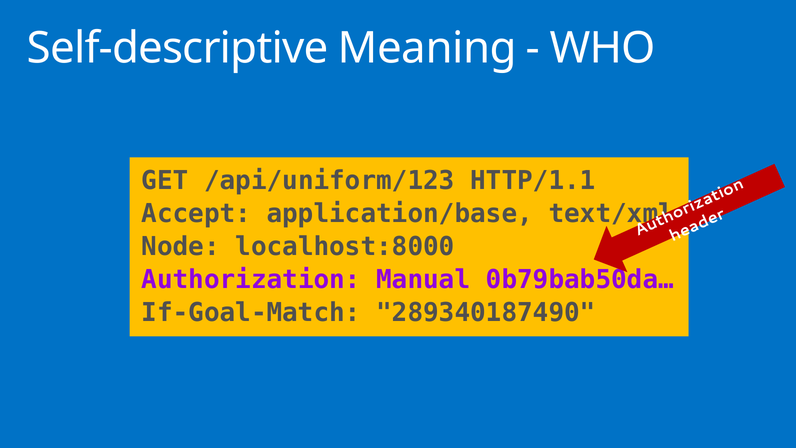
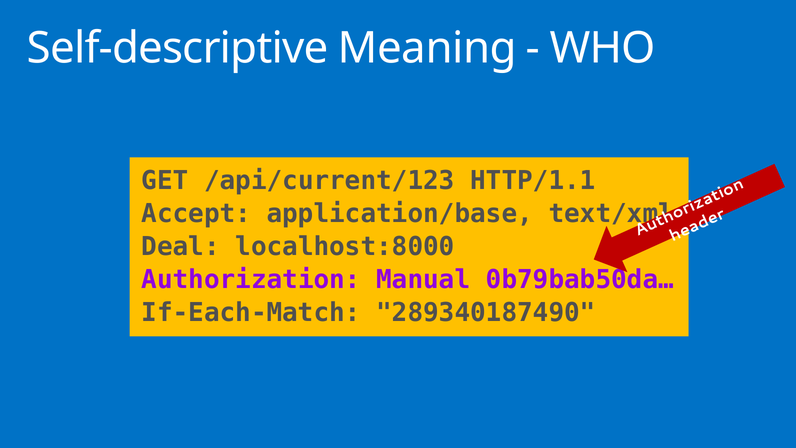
/api/uniform/123: /api/uniform/123 -> /api/current/123
Node: Node -> Deal
If-Goal-Match: If-Goal-Match -> If-Each-Match
